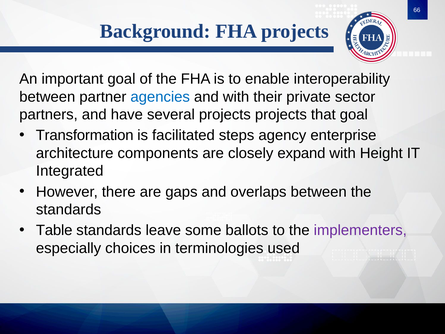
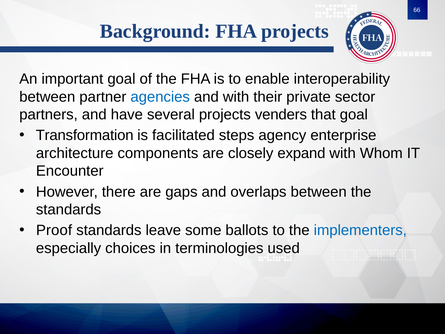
projects projects: projects -> venders
Height: Height -> Whom
Integrated: Integrated -> Encounter
Table: Table -> Proof
implementers colour: purple -> blue
